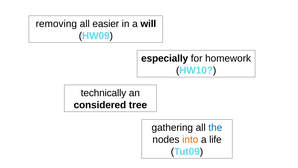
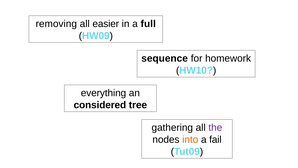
will: will -> full
especially: especially -> sequence
technically: technically -> everything
the colour: blue -> purple
life: life -> fail
